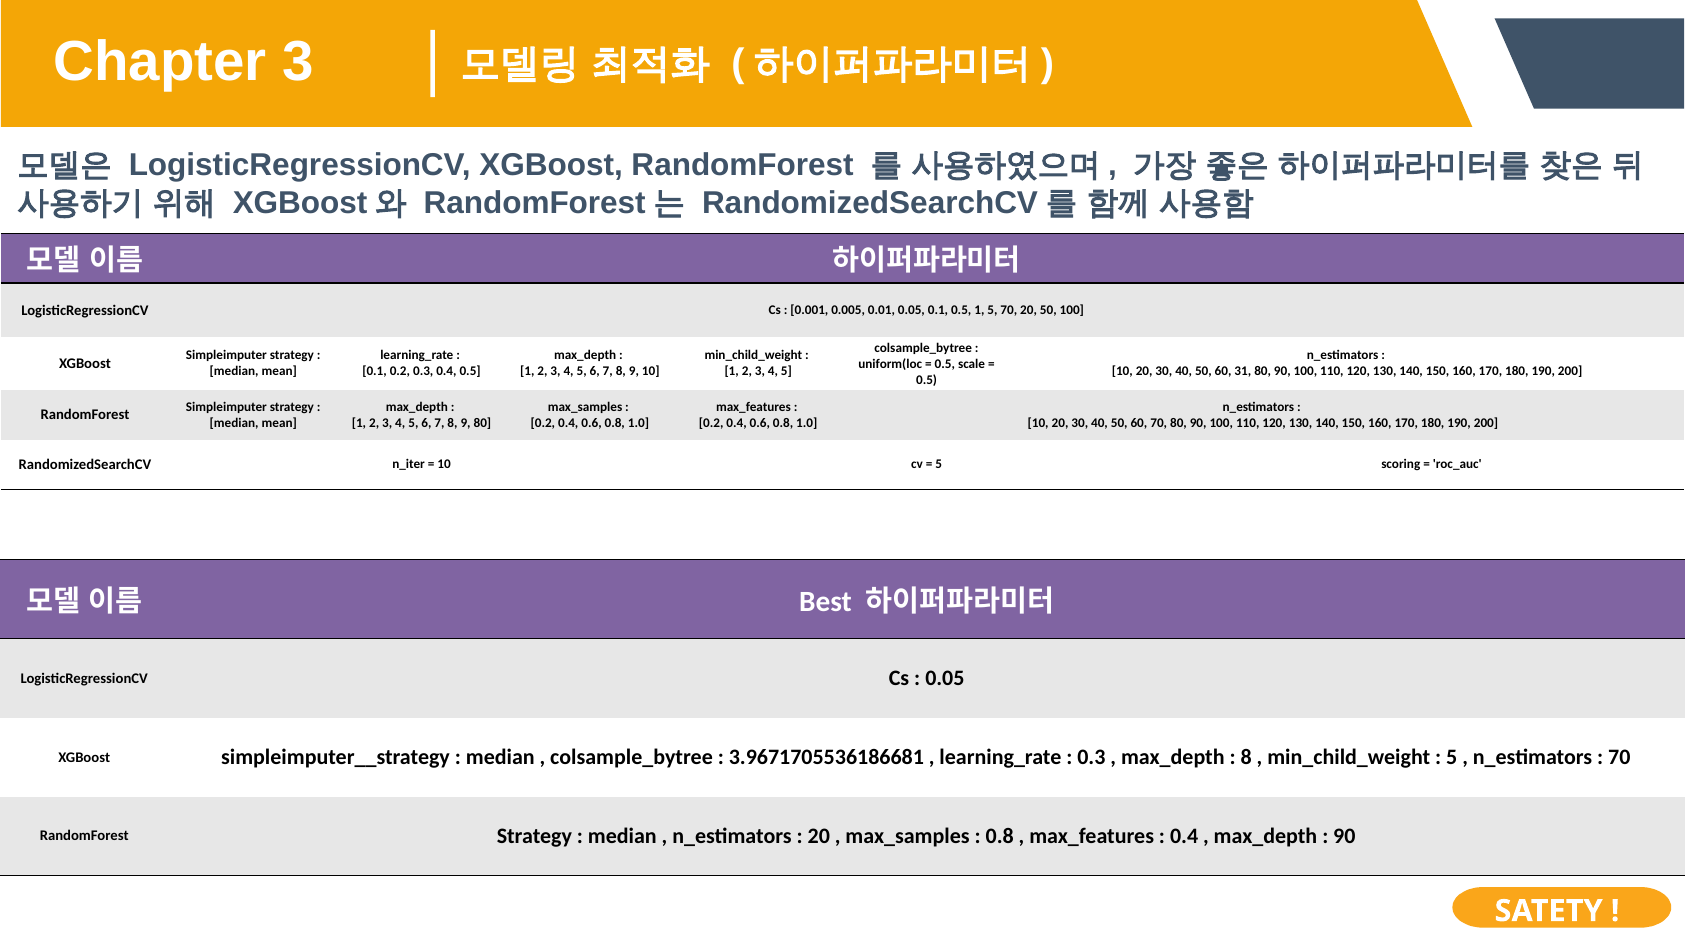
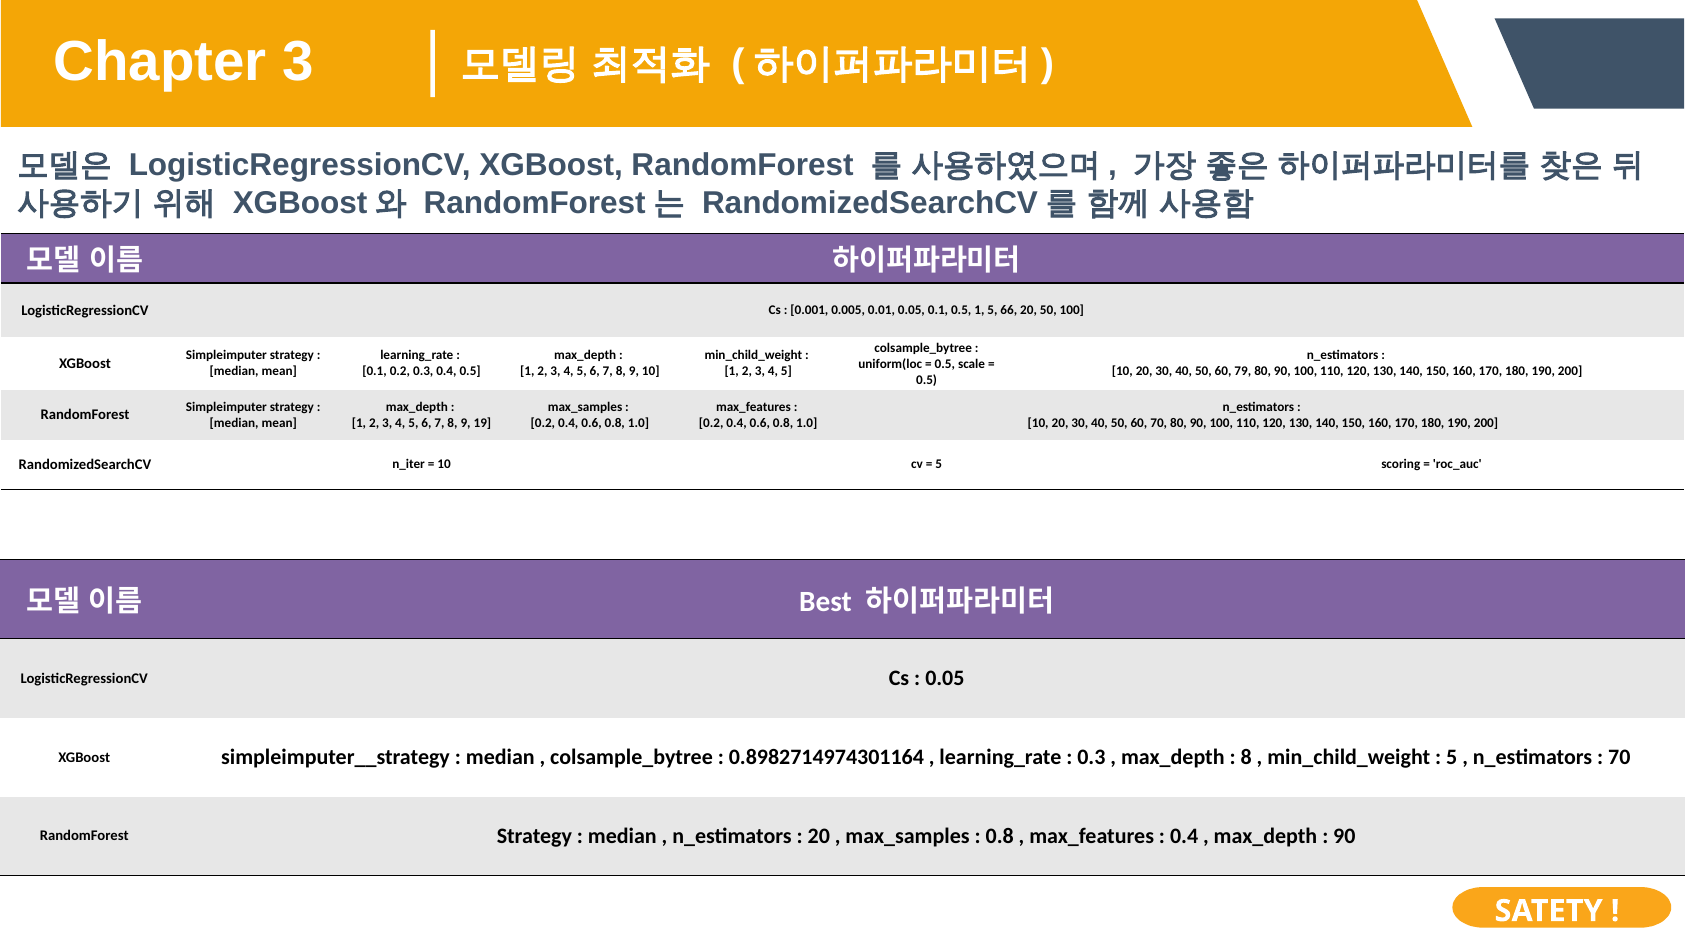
5 70: 70 -> 66
31: 31 -> 79
9 80: 80 -> 19
3.9671705536186681: 3.9671705536186681 -> 0.8982714974301164
